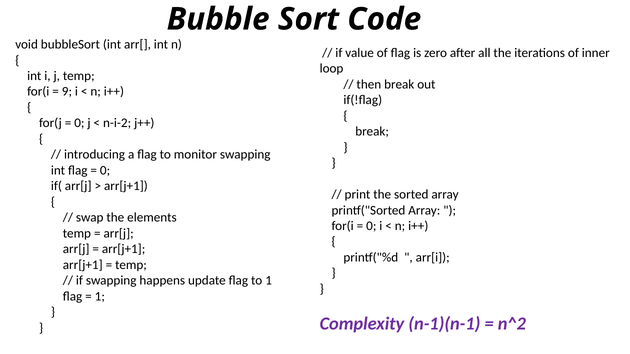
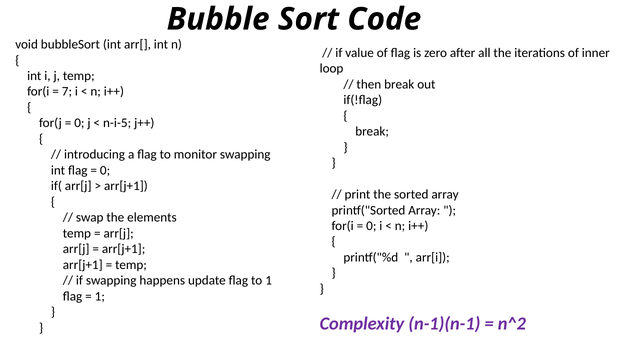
9: 9 -> 7
n-i-2: n-i-2 -> n-i-5
